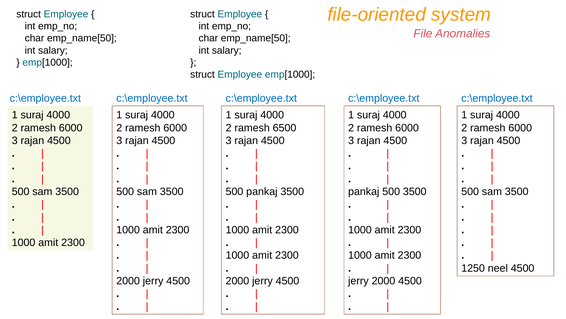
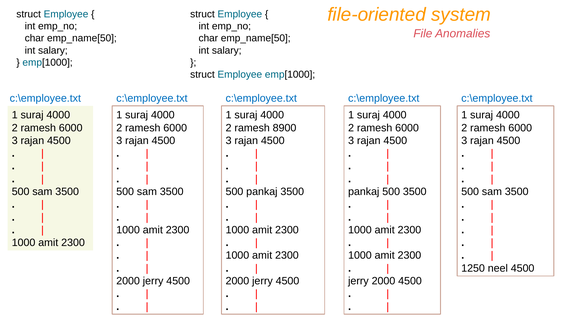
6500: 6500 -> 8900
